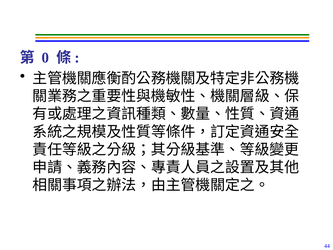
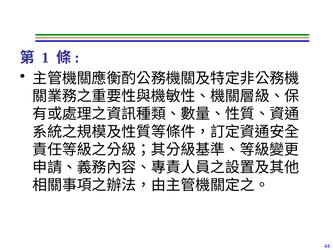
0: 0 -> 1
